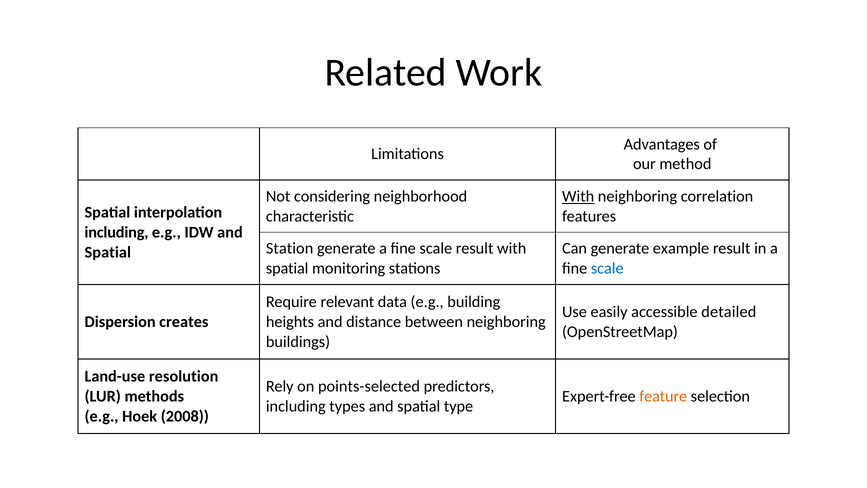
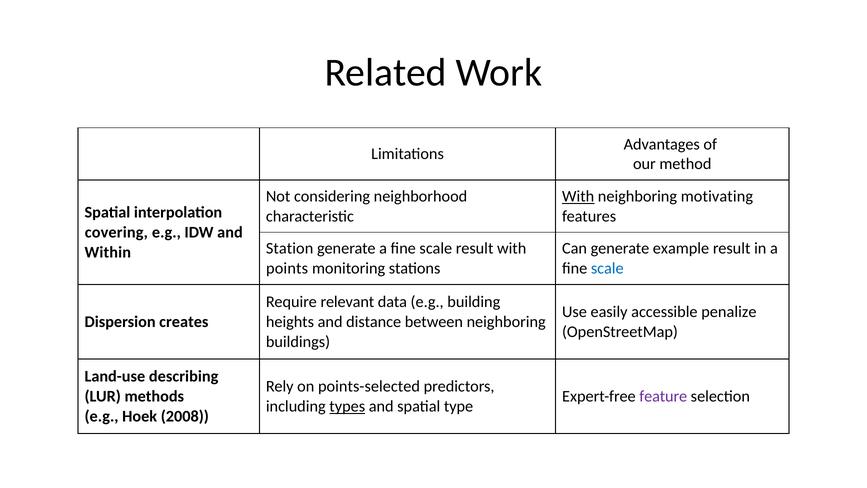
correlation: correlation -> motivating
including at (116, 232): including -> covering
Spatial at (108, 252): Spatial -> Within
spatial at (287, 268): spatial -> points
detailed: detailed -> penalize
resolution: resolution -> describing
feature colour: orange -> purple
types underline: none -> present
